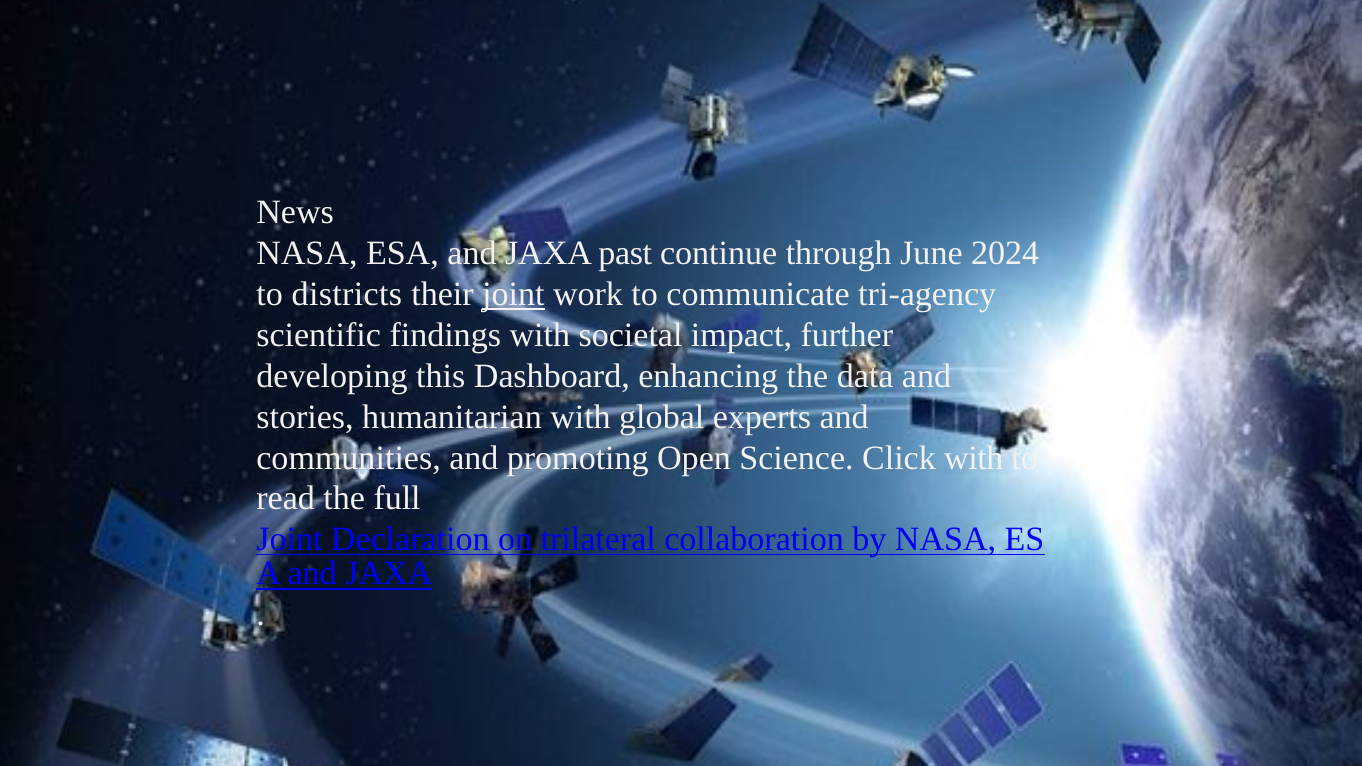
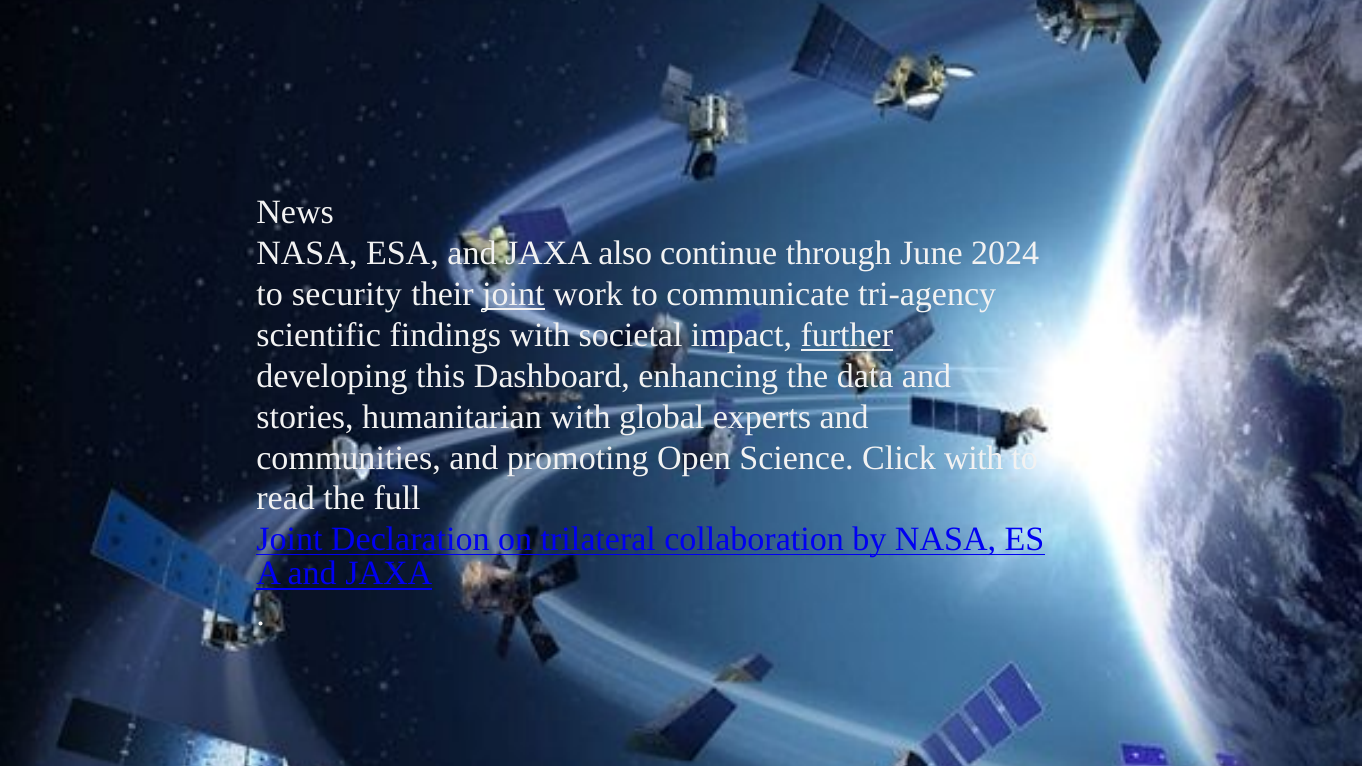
past: past -> also
districts: districts -> security
further underline: none -> present
